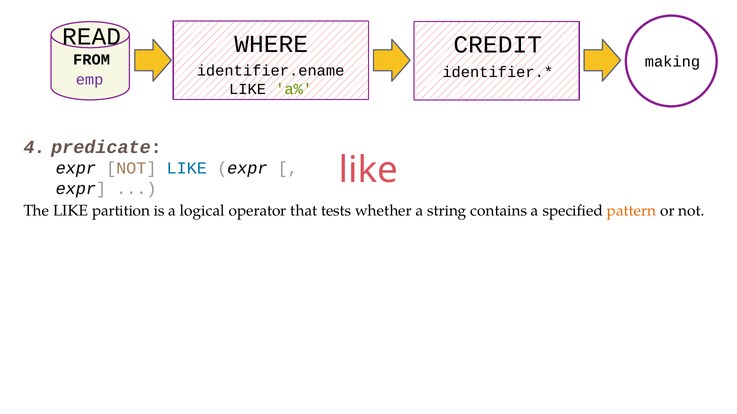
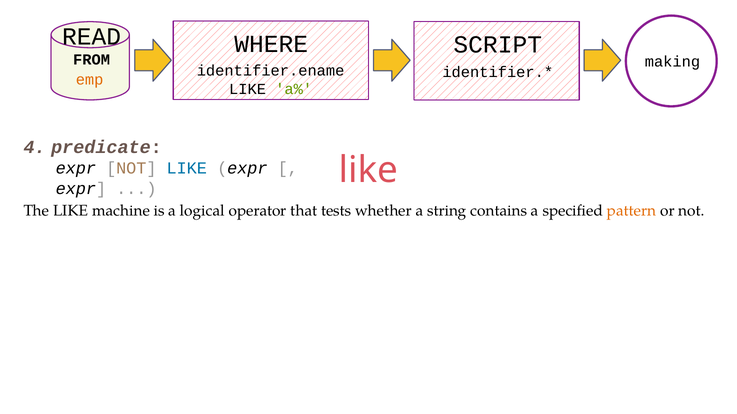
CREDIT: CREDIT -> SCRIPT
emp colour: purple -> orange
partition: partition -> machine
